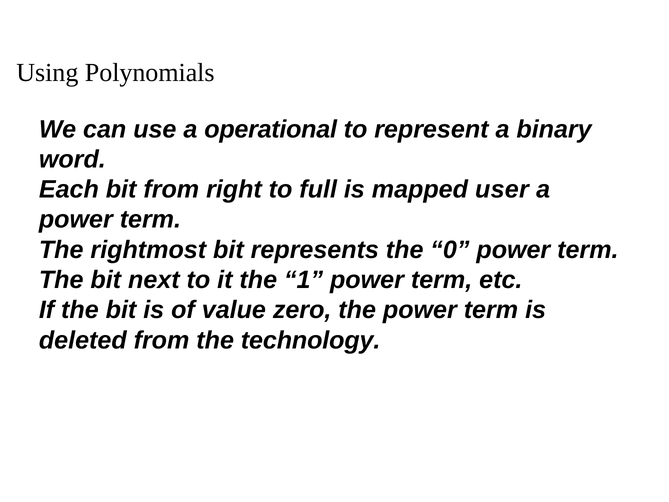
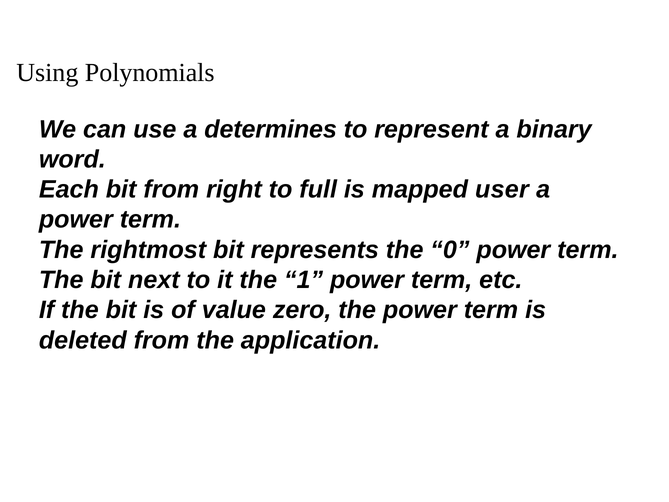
operational: operational -> determines
technology: technology -> application
